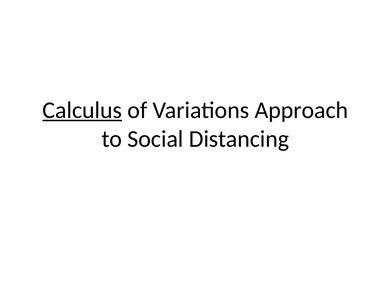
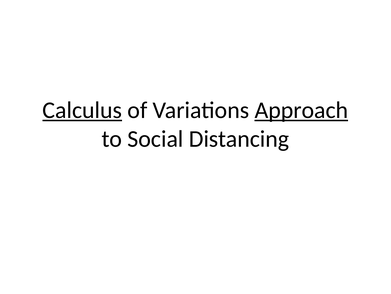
Approach underline: none -> present
